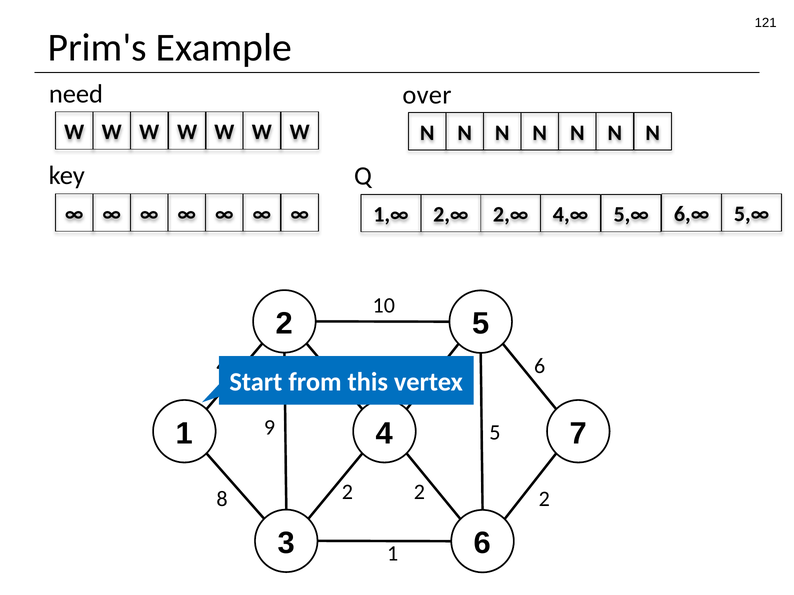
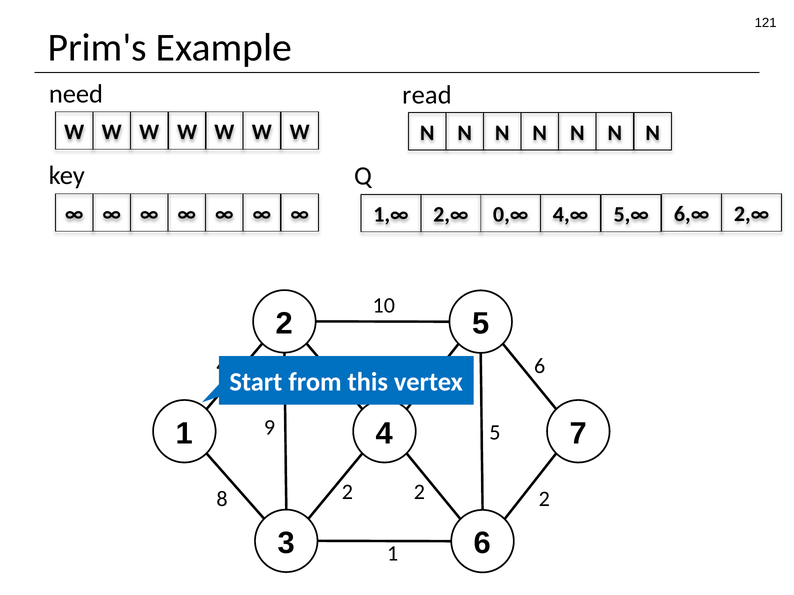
over: over -> read
2,∞ 2,∞: 2,∞ -> 0,∞
5,∞ 5,∞: 5,∞ -> 2,∞
